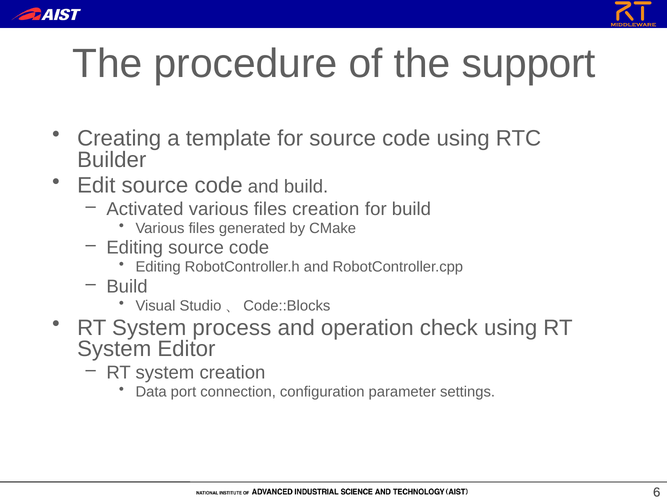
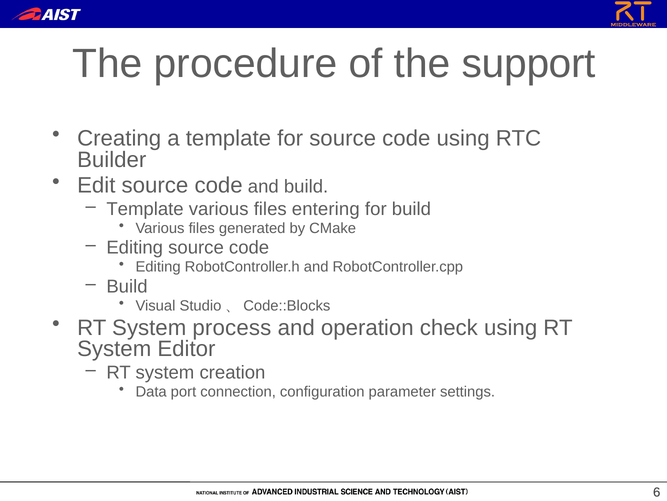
Activated at (145, 209): Activated -> Template
files creation: creation -> entering
